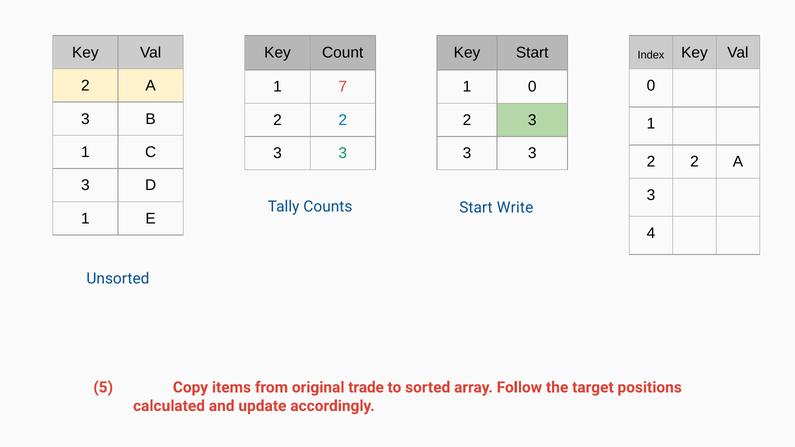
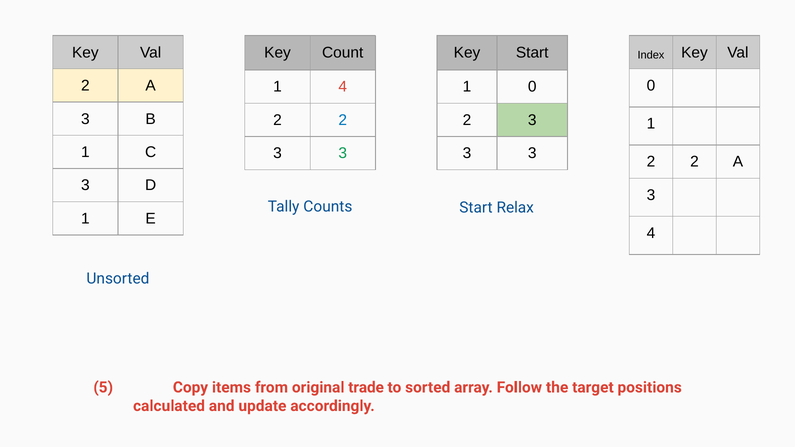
1 7: 7 -> 4
Write: Write -> Relax
